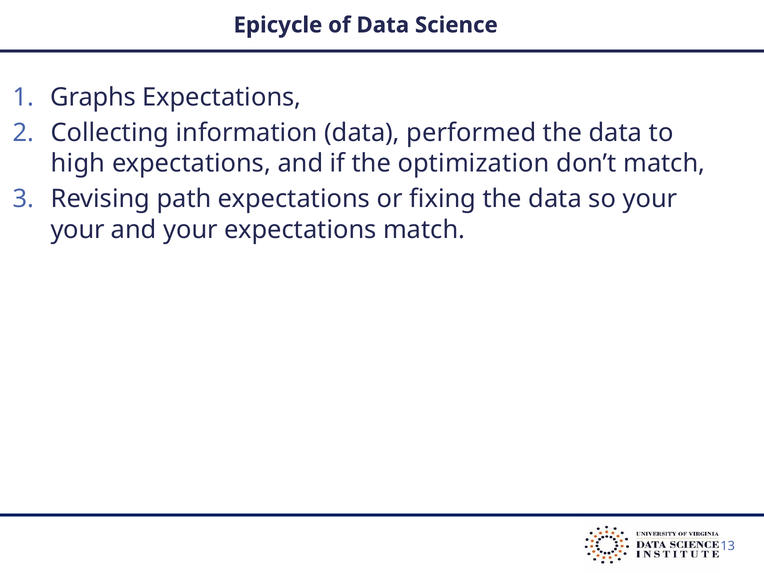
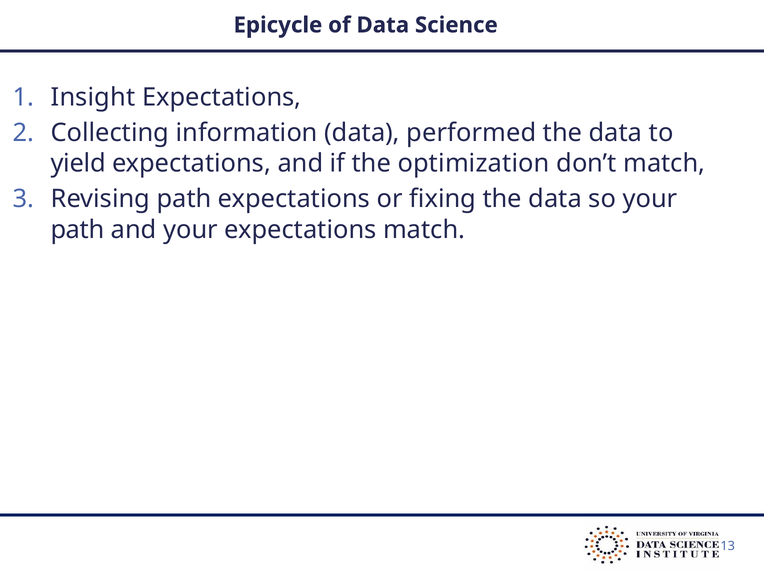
Graphs: Graphs -> Insight
high: high -> yield
your at (78, 230): your -> path
